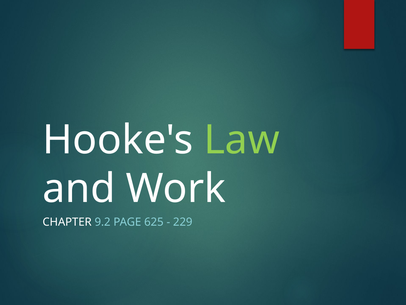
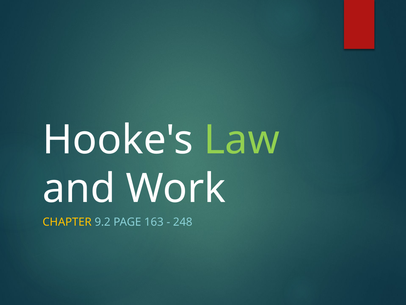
CHAPTER colour: white -> yellow
625: 625 -> 163
229: 229 -> 248
